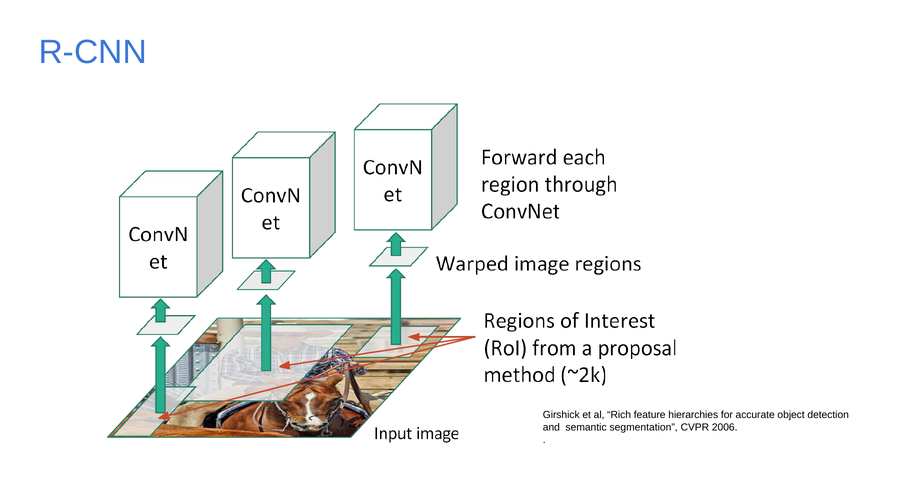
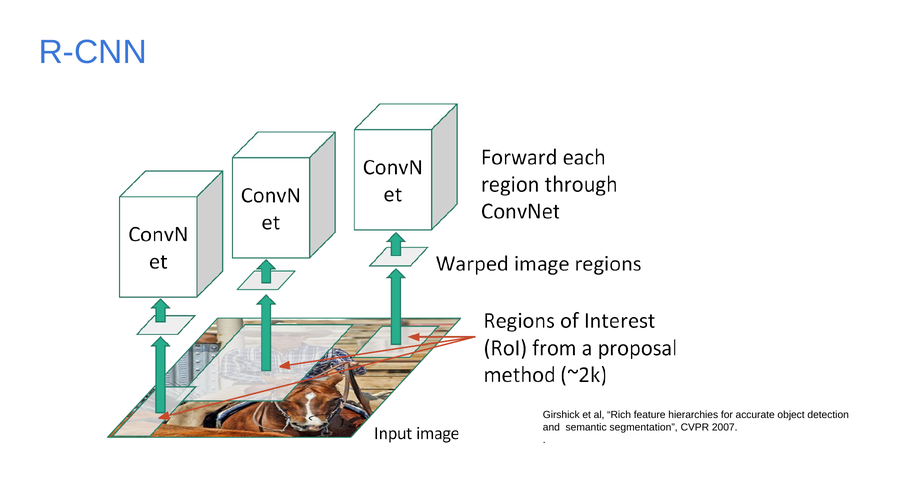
2006: 2006 -> 2007
